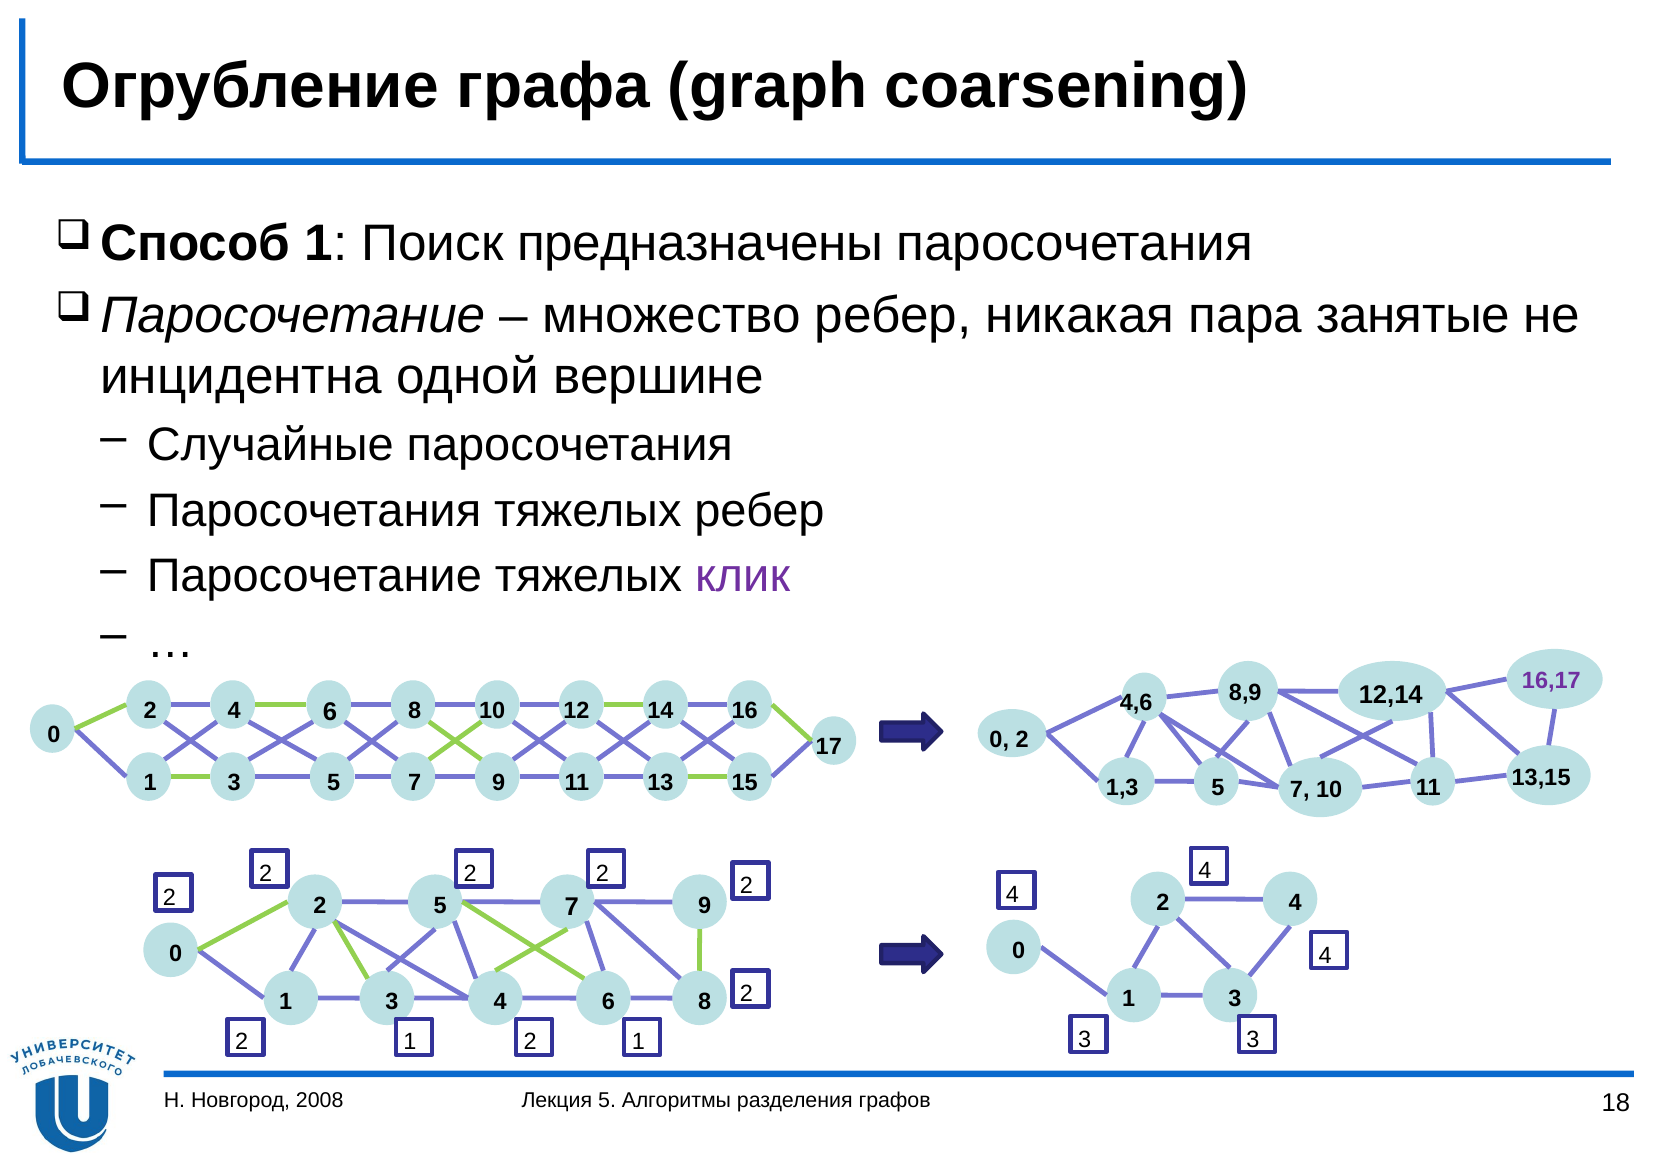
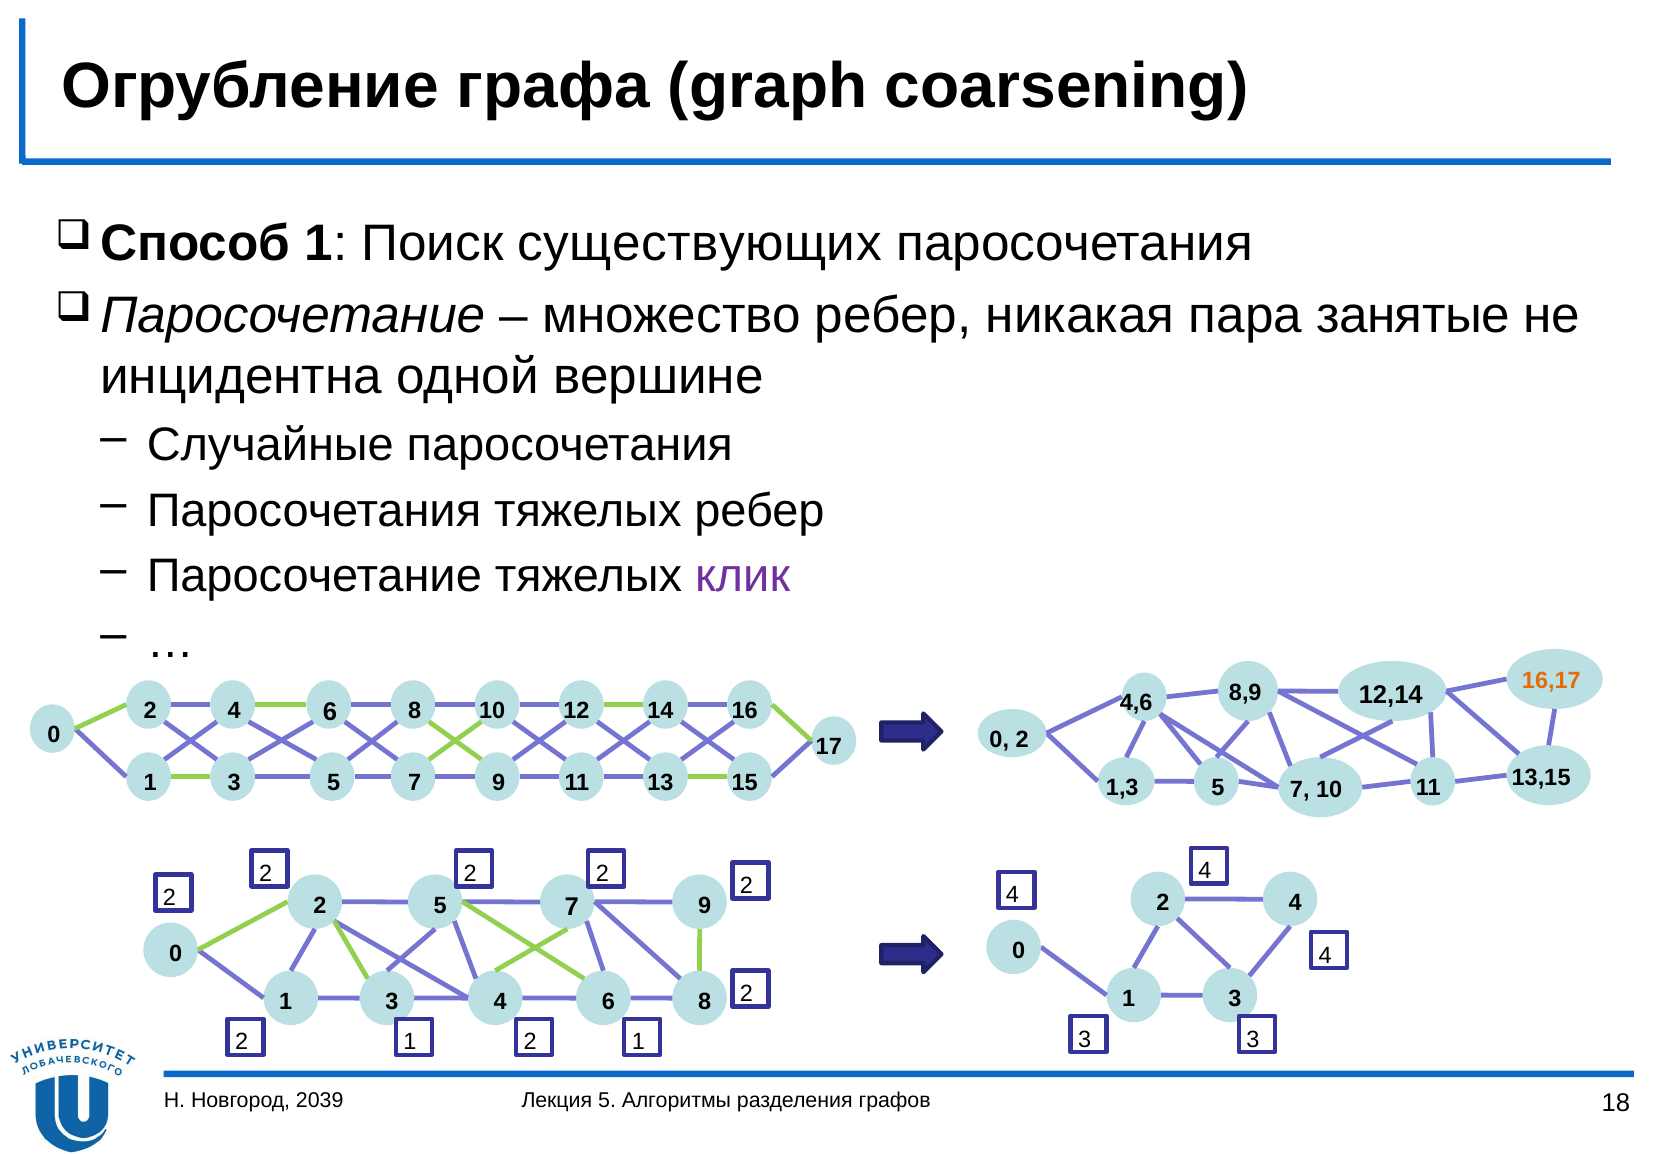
предназначены: предназначены -> существующих
16,17 colour: purple -> orange
2008: 2008 -> 2039
